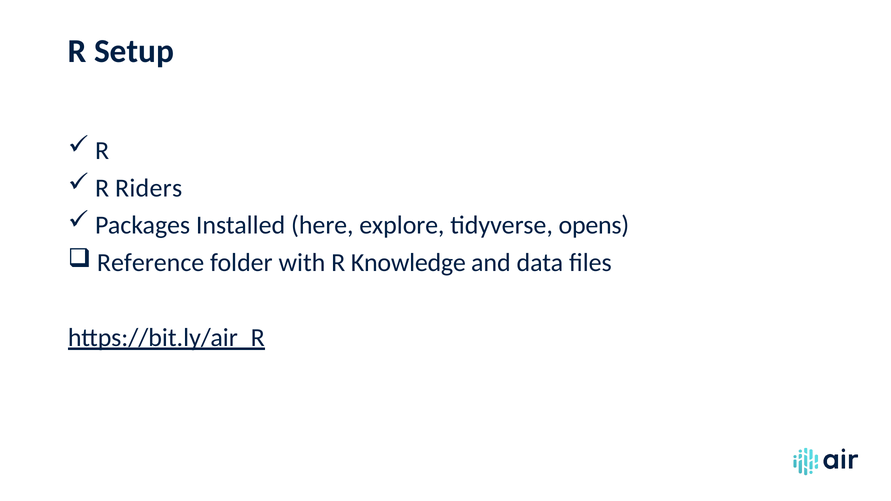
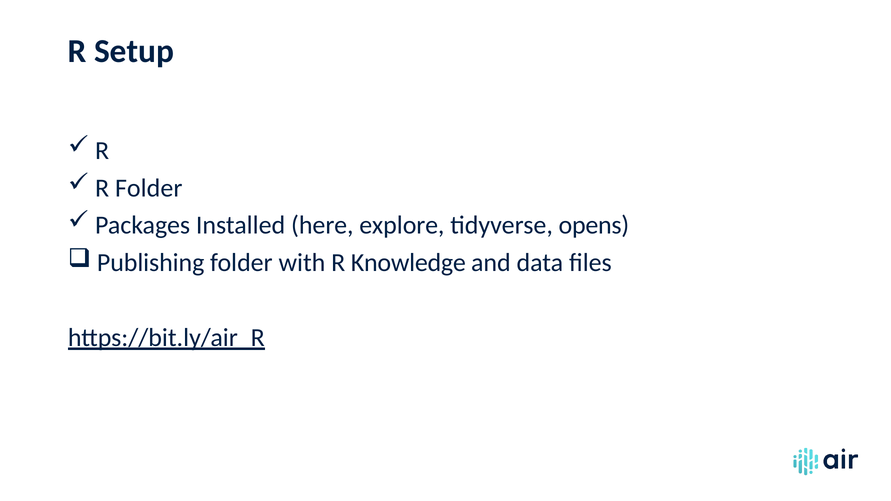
R Riders: Riders -> Folder
Reference: Reference -> Publishing
